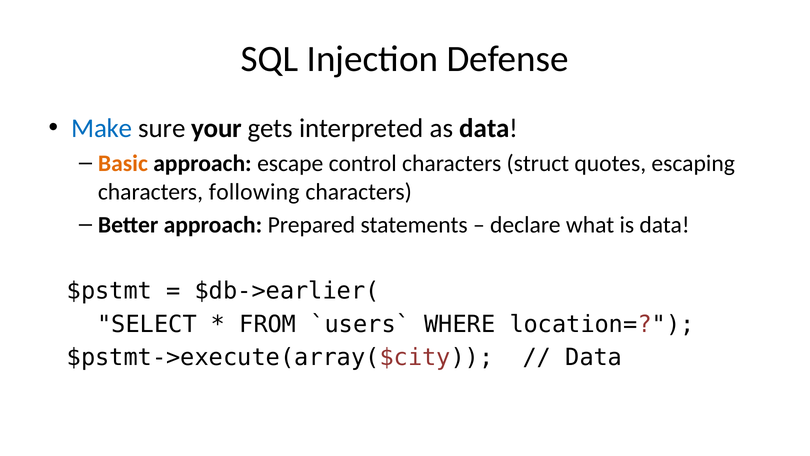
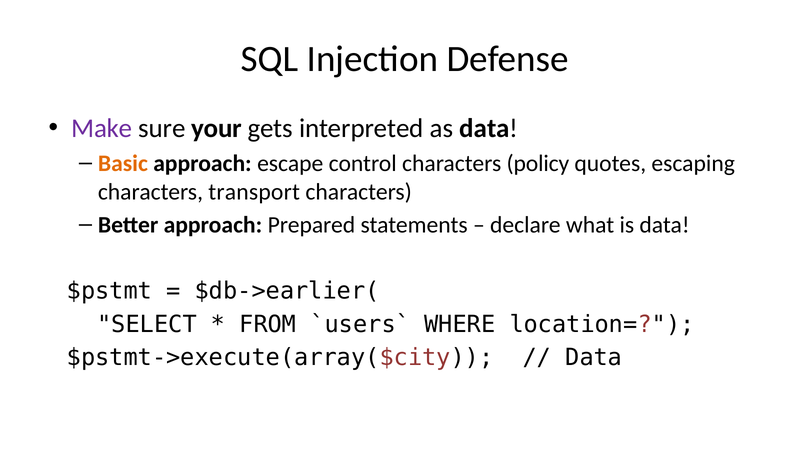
Make colour: blue -> purple
struct: struct -> policy
following: following -> transport
